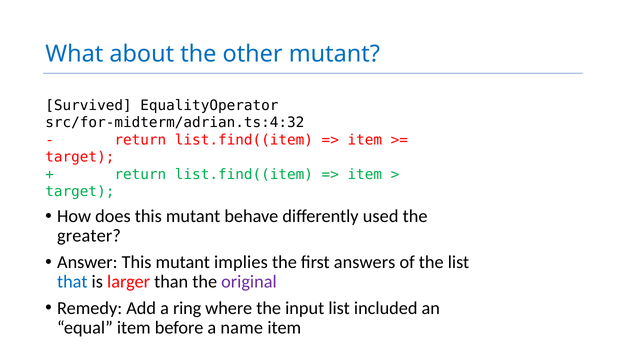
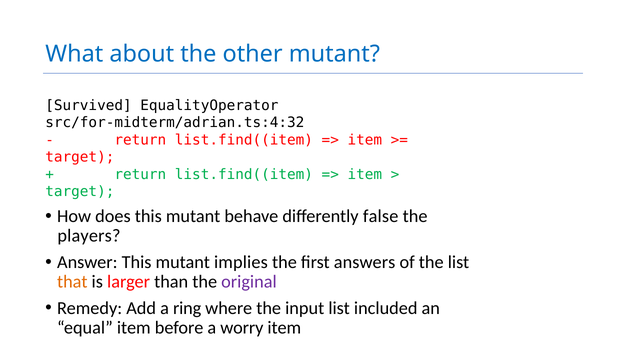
used: used -> false
greater: greater -> players
that colour: blue -> orange
name: name -> worry
